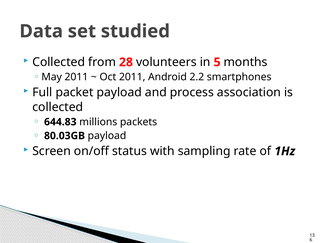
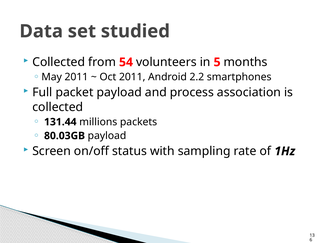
28: 28 -> 54
644.83: 644.83 -> 131.44
